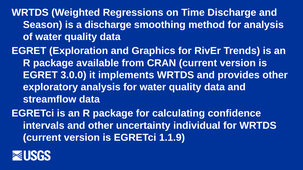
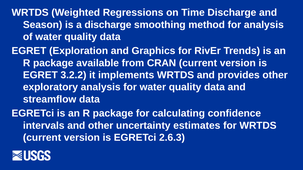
3.0.0: 3.0.0 -> 3.2.2
individual: individual -> estimates
1.1.9: 1.1.9 -> 2.6.3
